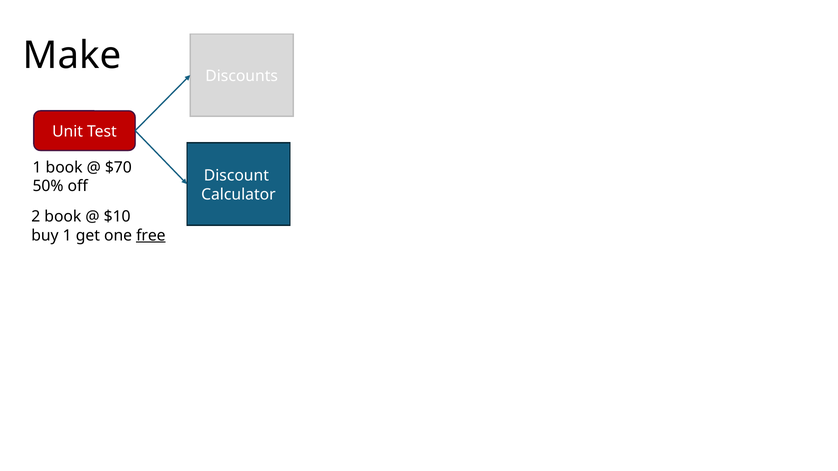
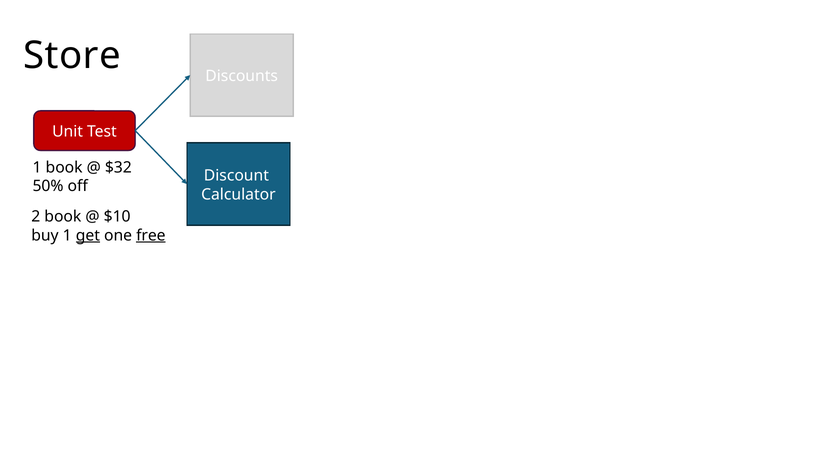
Make: Make -> Store
$70: $70 -> $32
get underline: none -> present
